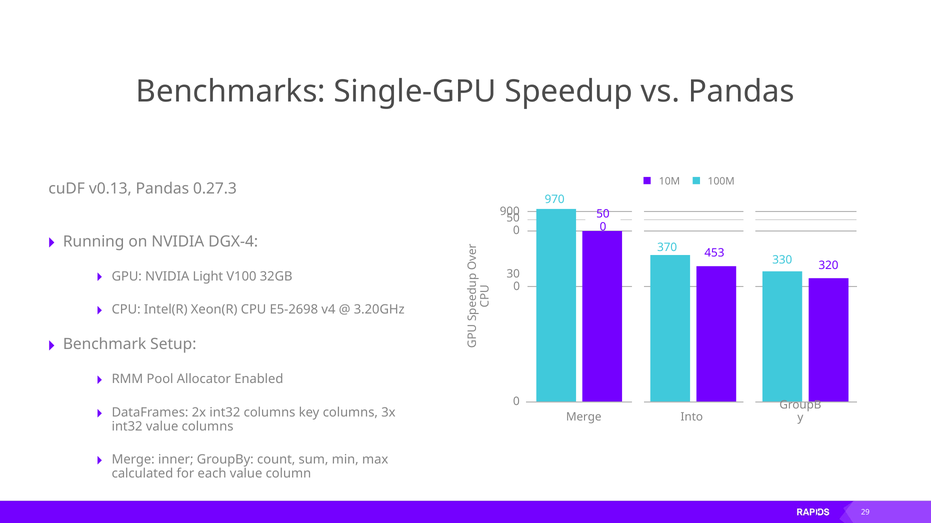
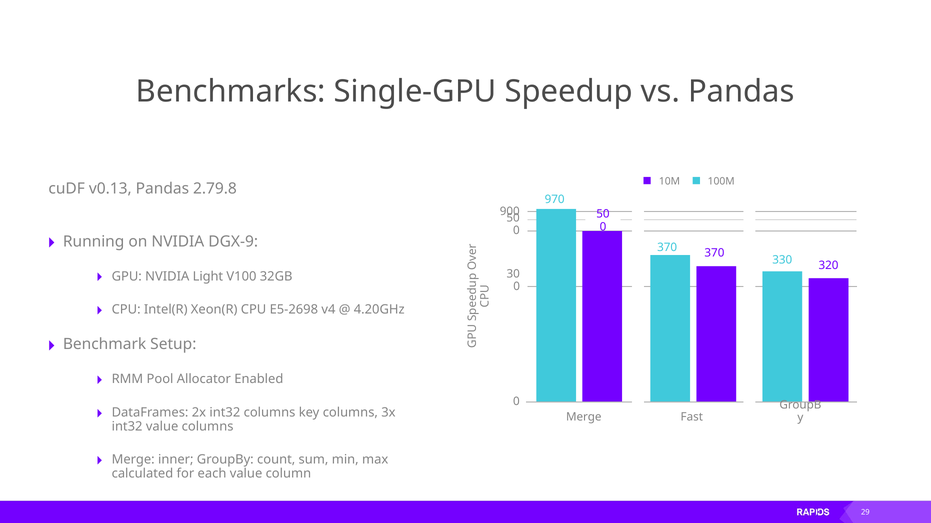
0.27.3: 0.27.3 -> 2.79.8
DGX-4: DGX-4 -> DGX-9
370 453: 453 -> 370
3.20GHz: 3.20GHz -> 4.20GHz
Into: Into -> Fast
